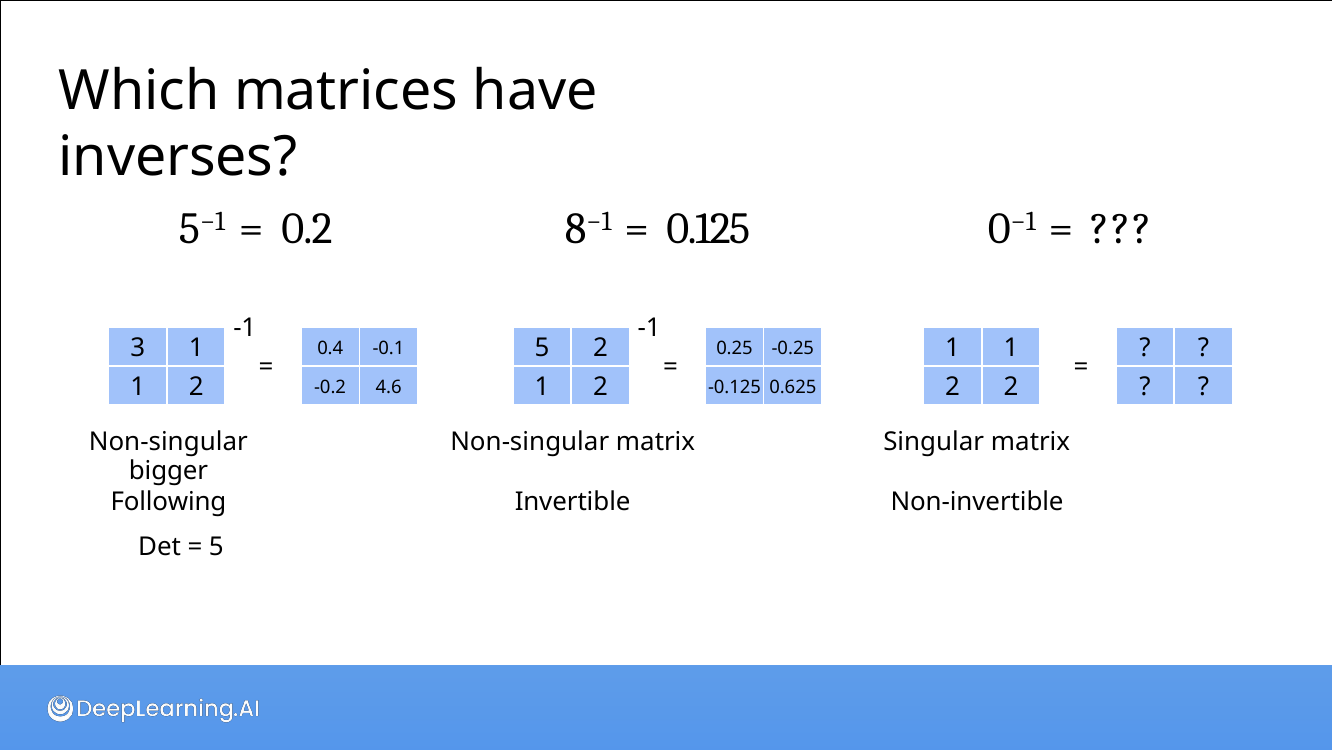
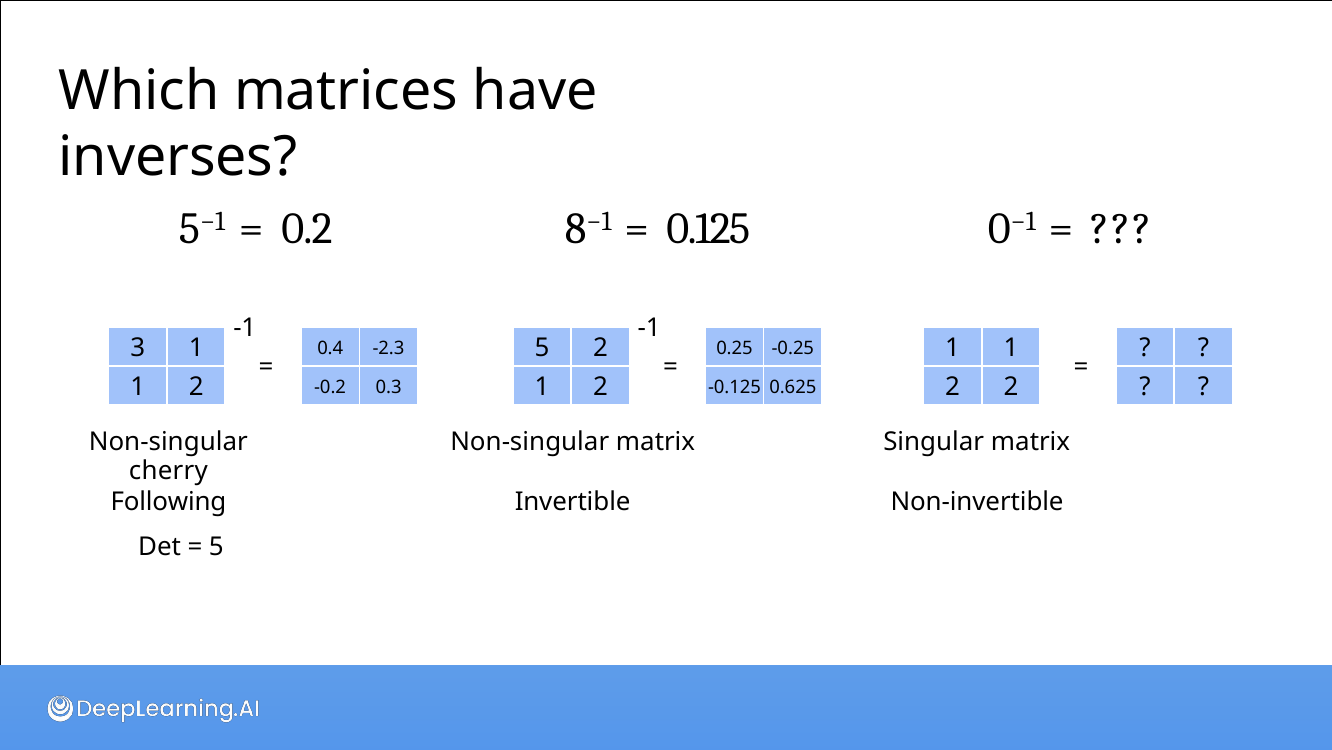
-0.1: -0.1 -> -2.3
4.6: 4.6 -> 0.3
bigger: bigger -> cherry
